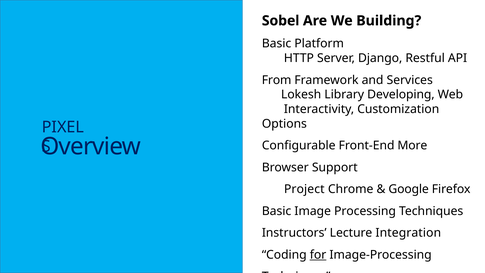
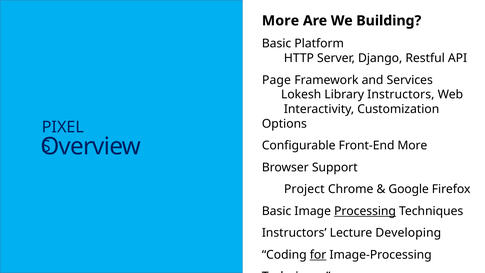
Sobel at (281, 21): Sobel -> More
From: From -> Page
Library Developing: Developing -> Instructors
Processing underline: none -> present
Integration: Integration -> Developing
